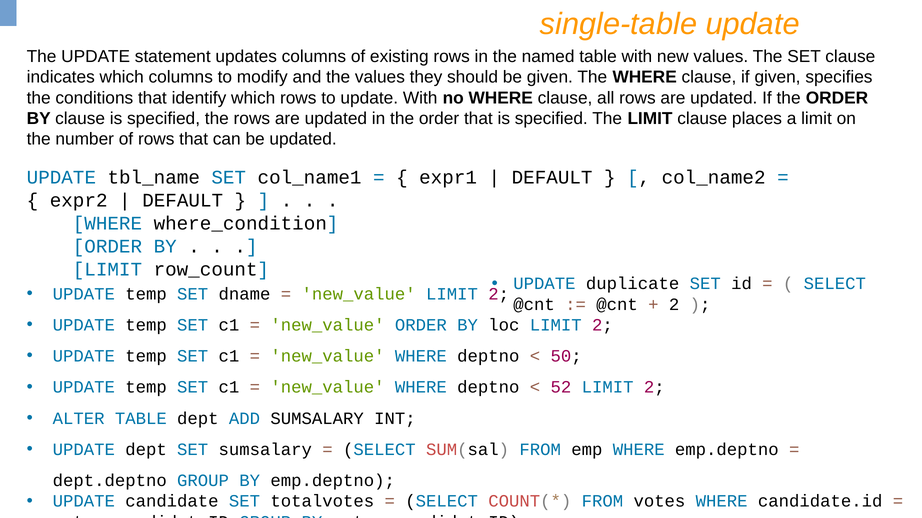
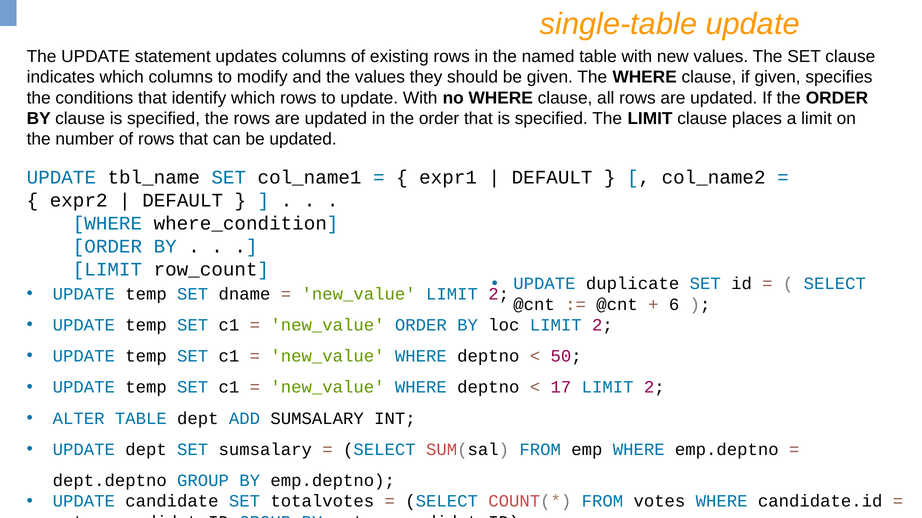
2 at (674, 305): 2 -> 6
52: 52 -> 17
